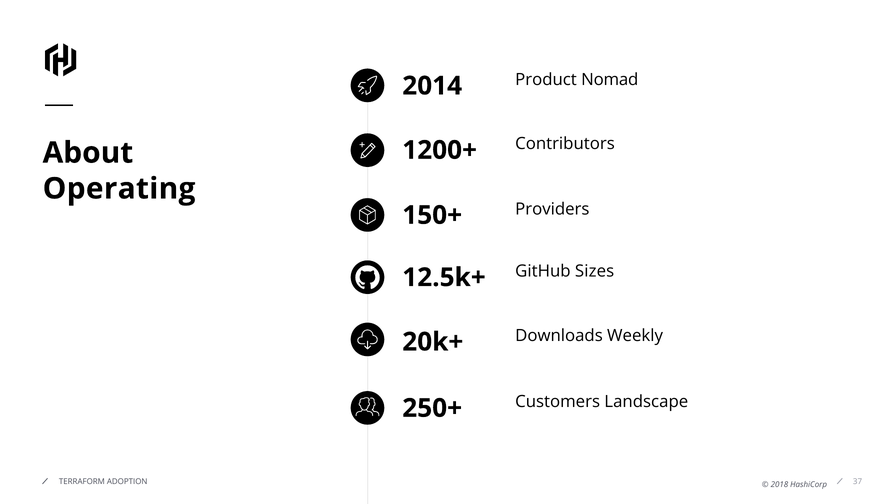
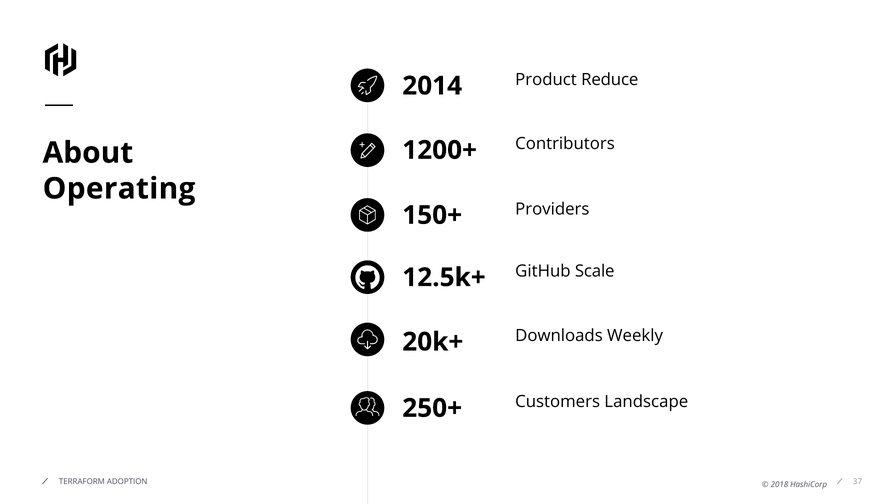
Nomad: Nomad -> Reduce
Sizes: Sizes -> Scale
